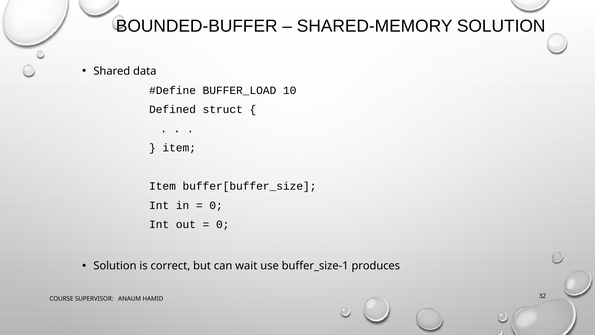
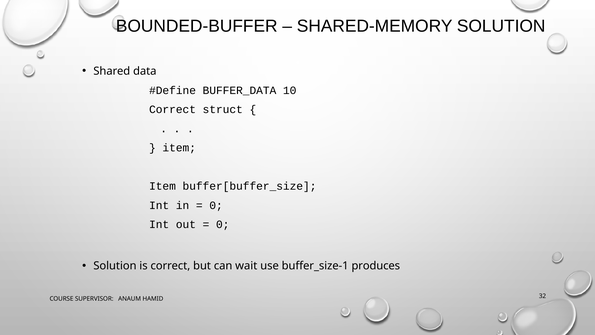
BUFFER_LOAD: BUFFER_LOAD -> BUFFER_DATA
Defined at (173, 109): Defined -> Correct
